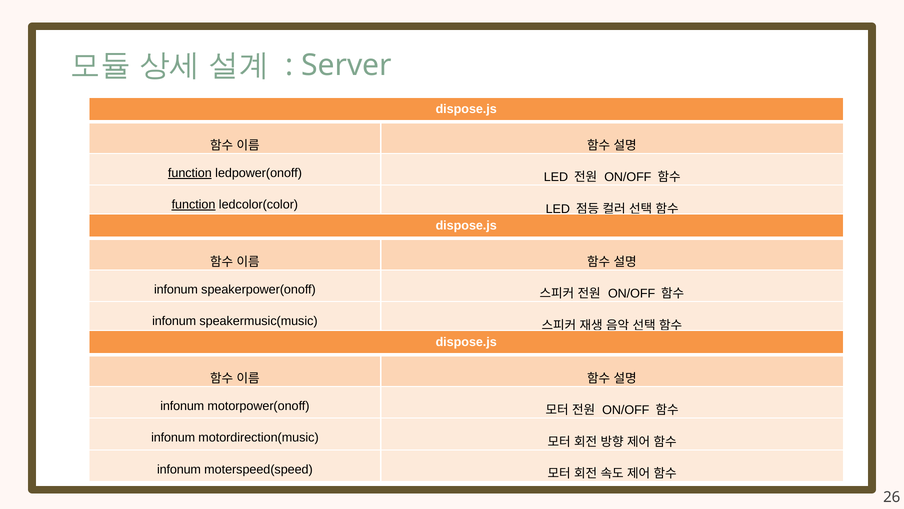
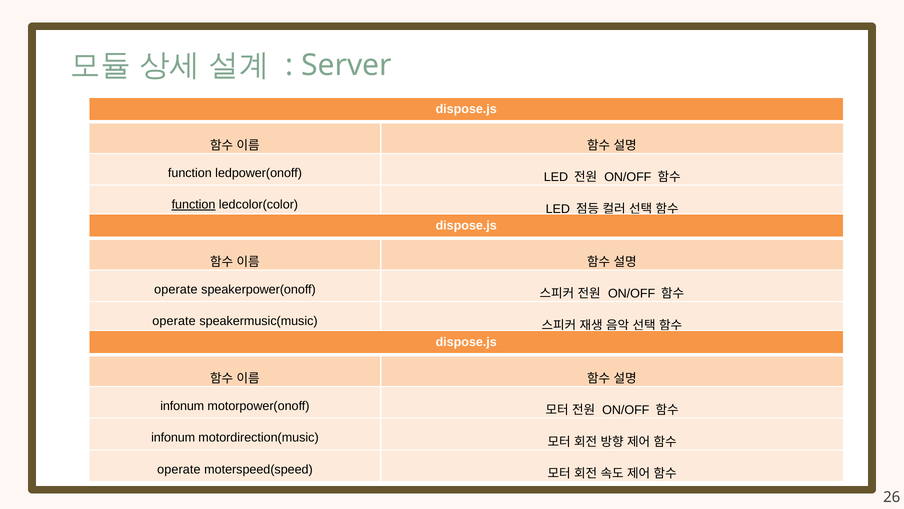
function at (190, 173) underline: present -> none
infonum at (176, 289): infonum -> operate
infonum at (174, 321): infonum -> operate
infonum at (179, 469): infonum -> operate
